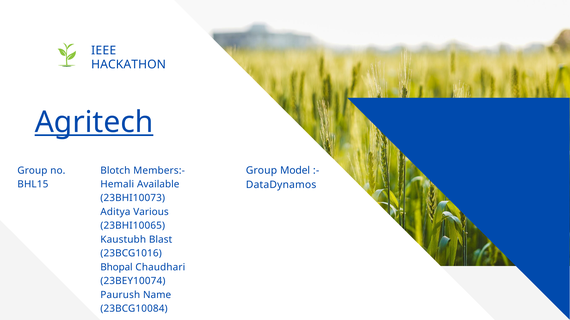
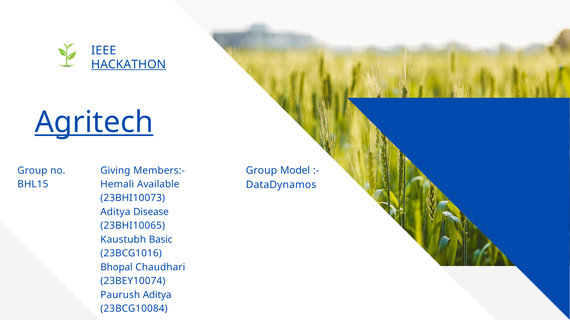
HACKATHON underline: none -> present
Blotch: Blotch -> Giving
Various: Various -> Disease
Blast: Blast -> Basic
Paurush Name: Name -> Aditya
